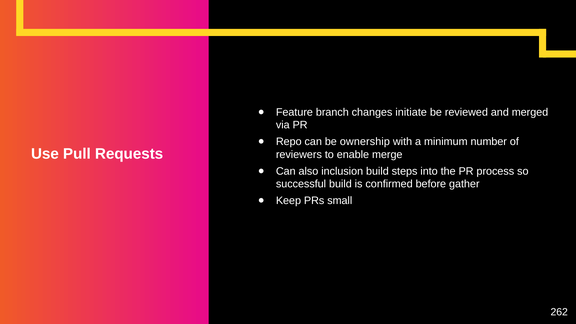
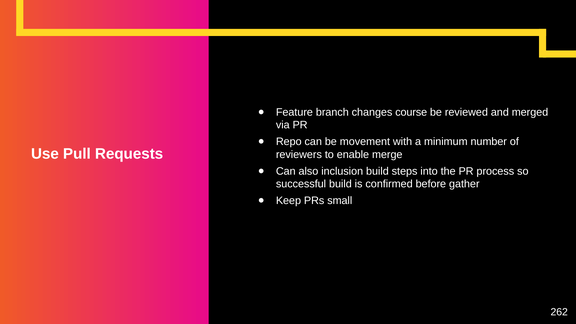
initiate: initiate -> course
ownership: ownership -> movement
